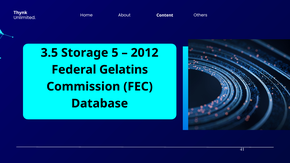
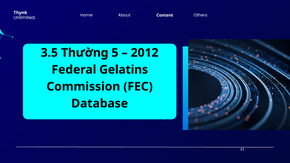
Storage: Storage -> Thường
